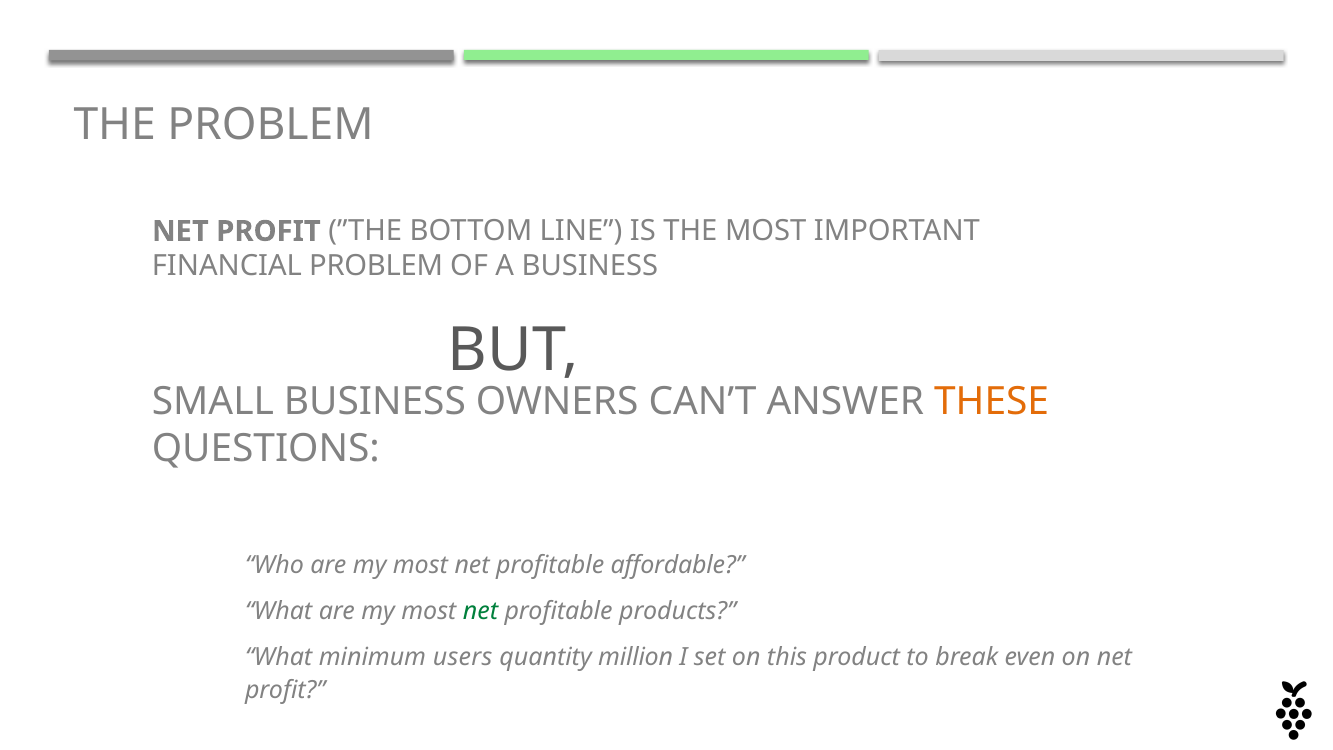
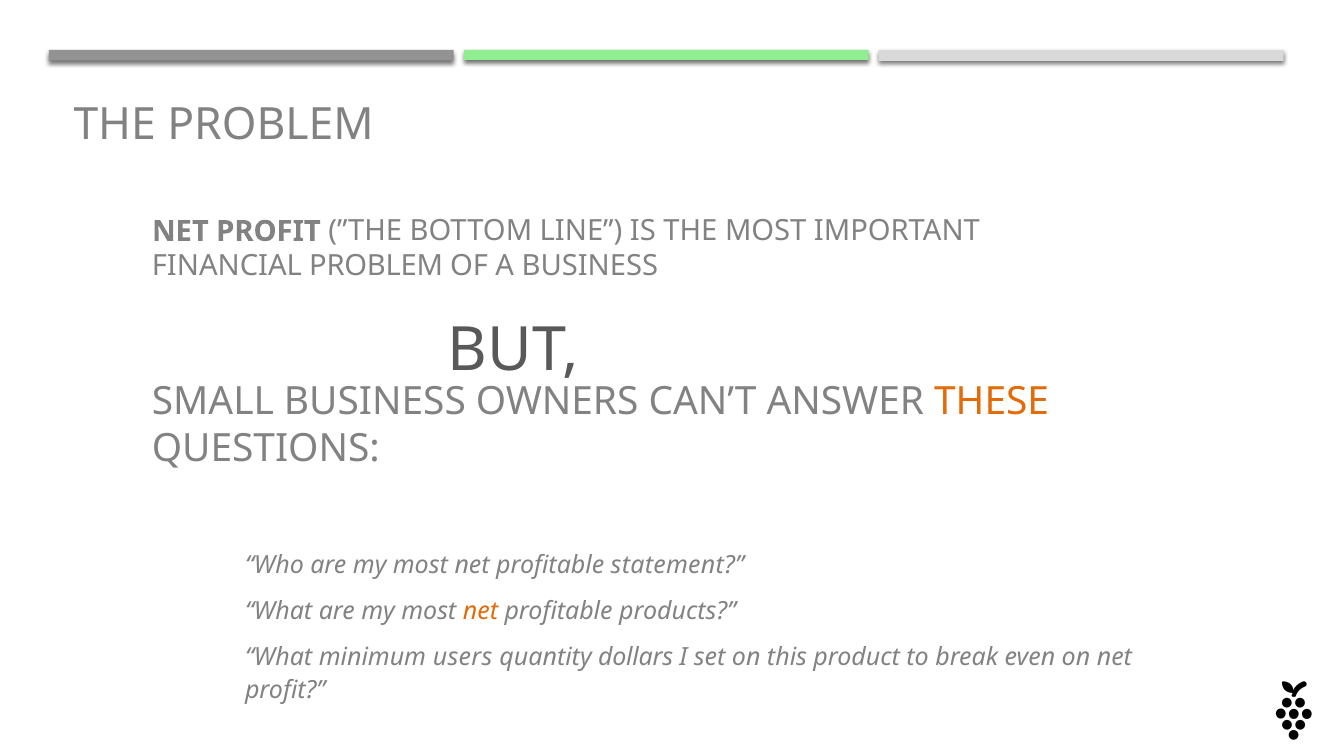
affordable: affordable -> statement
net at (480, 611) colour: green -> orange
million: million -> dollars
